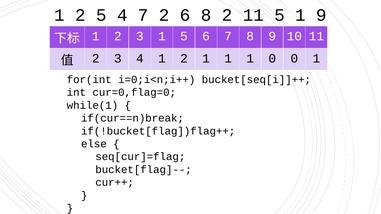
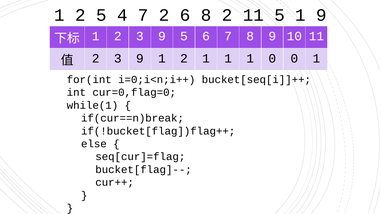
1 2 3 1: 1 -> 9
4 at (140, 58): 4 -> 9
